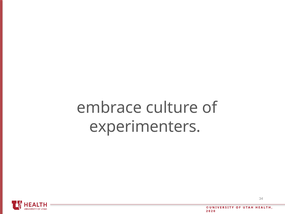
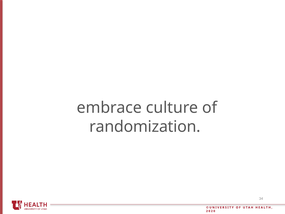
experimenters: experimenters -> randomization
